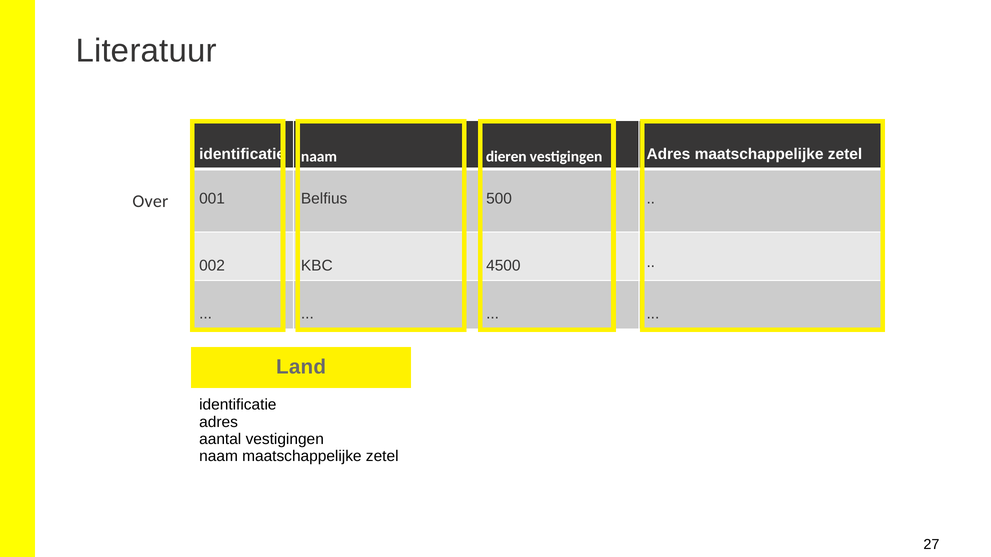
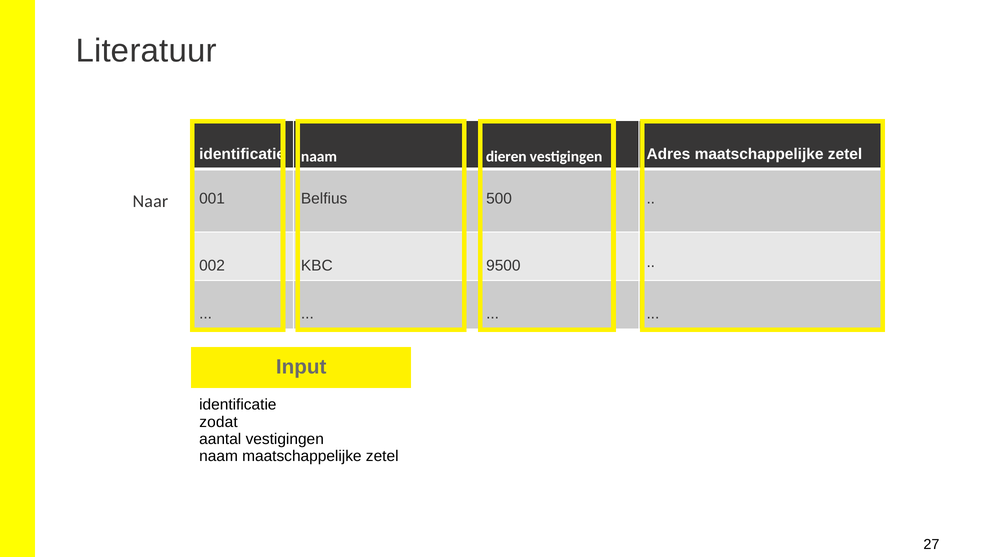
Over: Over -> Naar
4500: 4500 -> 9500
Land: Land -> Input
adres at (219, 422): adres -> zodat
